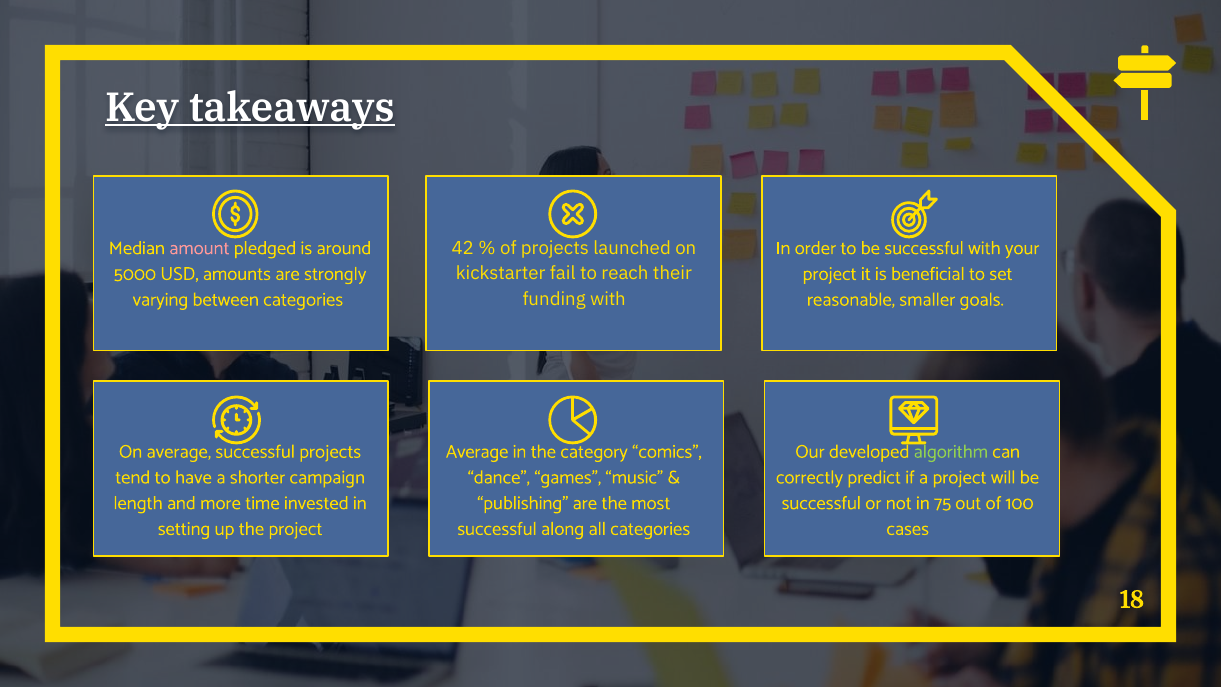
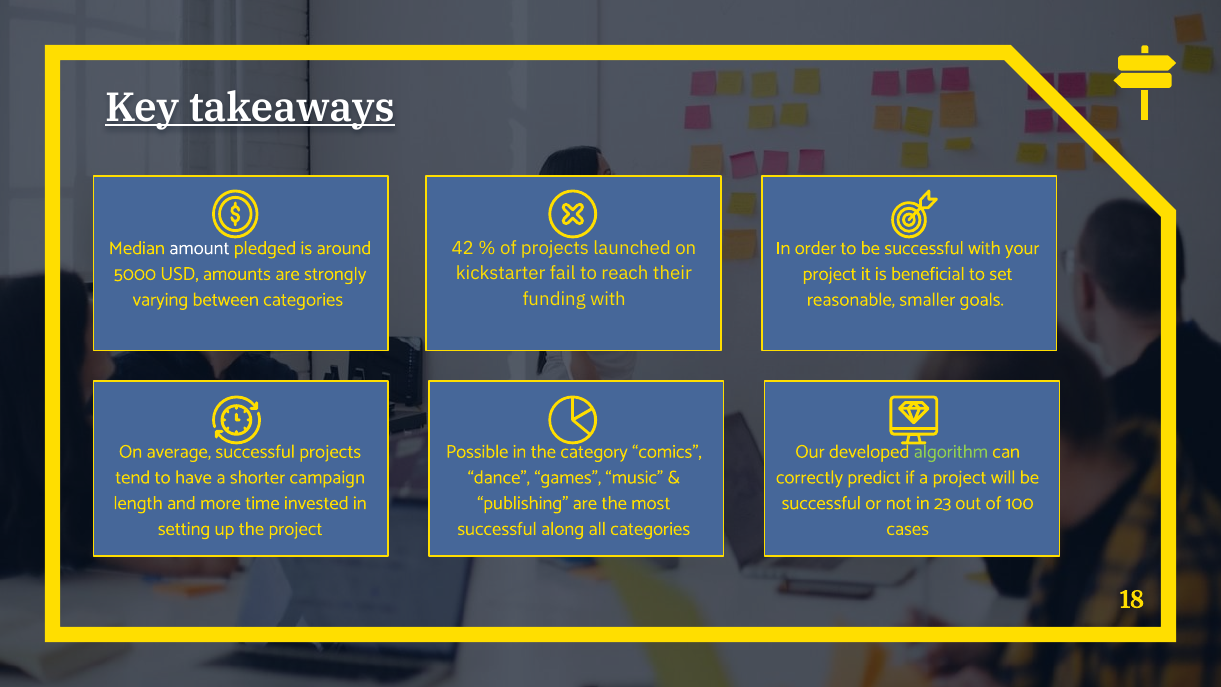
amount colour: pink -> white
Average at (477, 451): Average -> Possible
75: 75 -> 23
